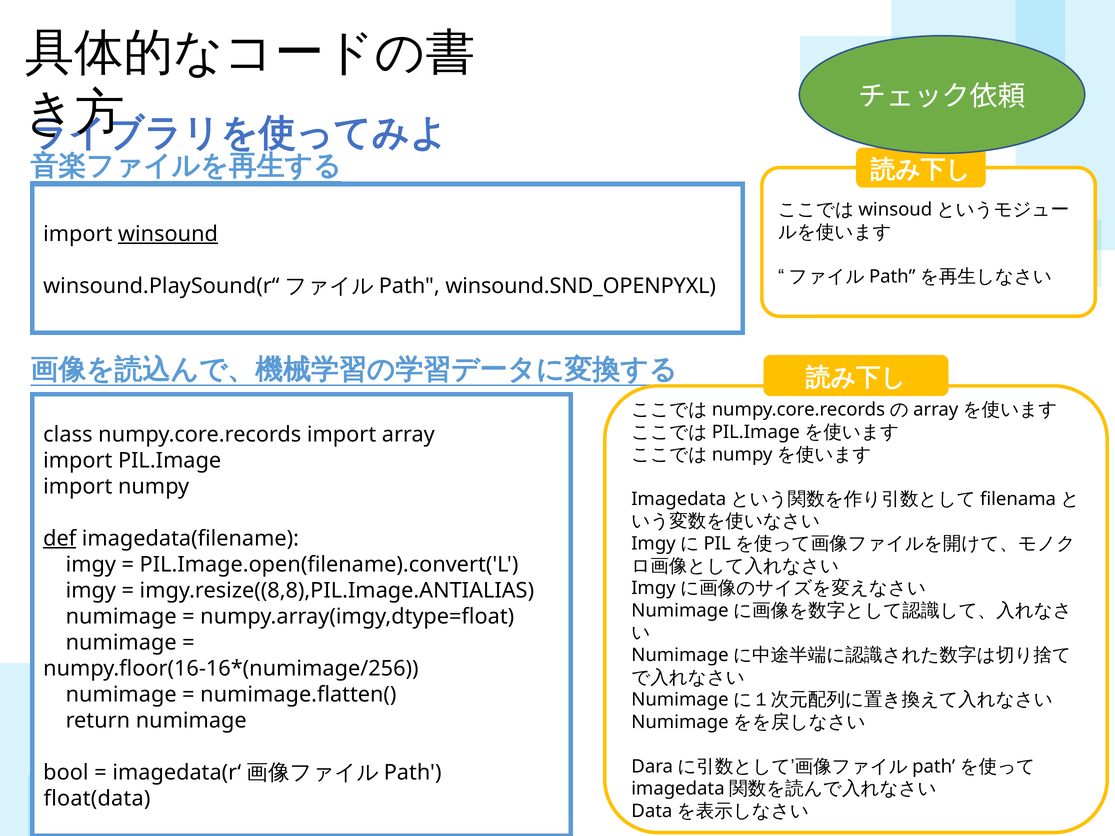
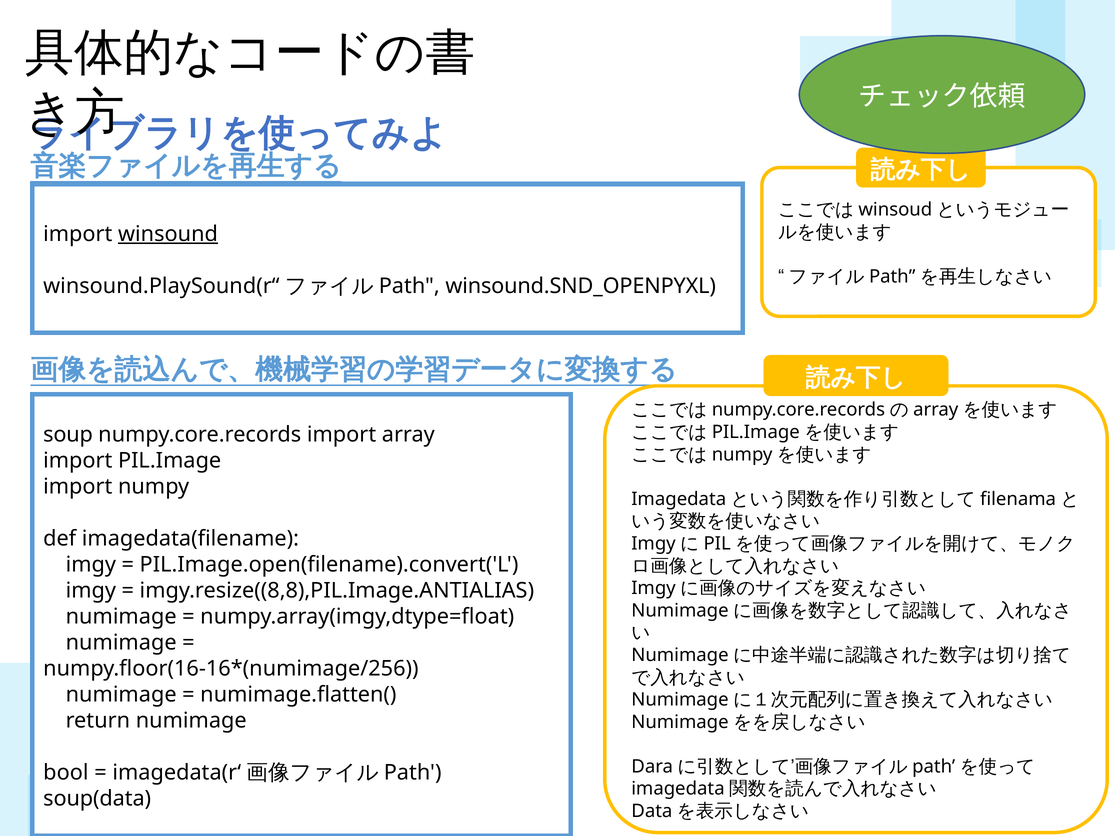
class: class -> soup
def underline: present -> none
float(data: float(data -> soup(data
